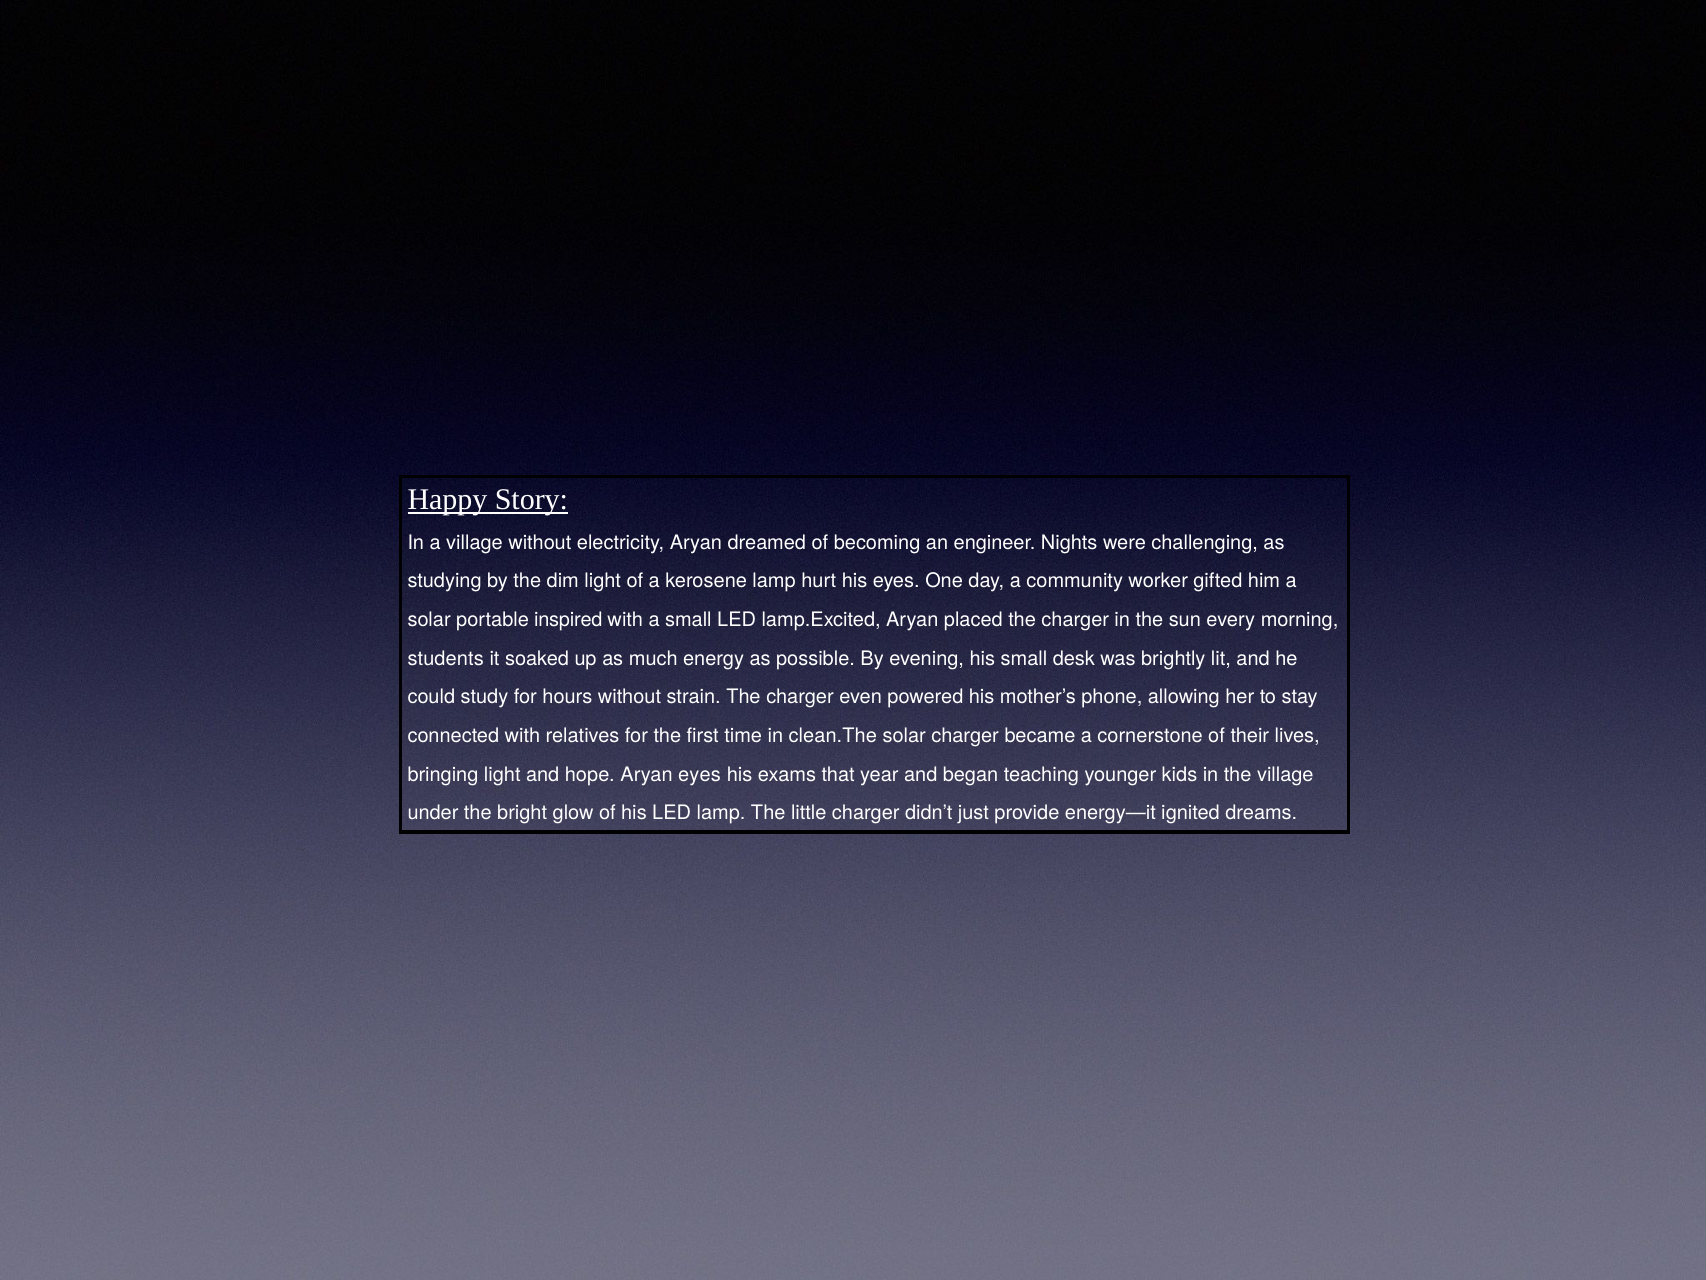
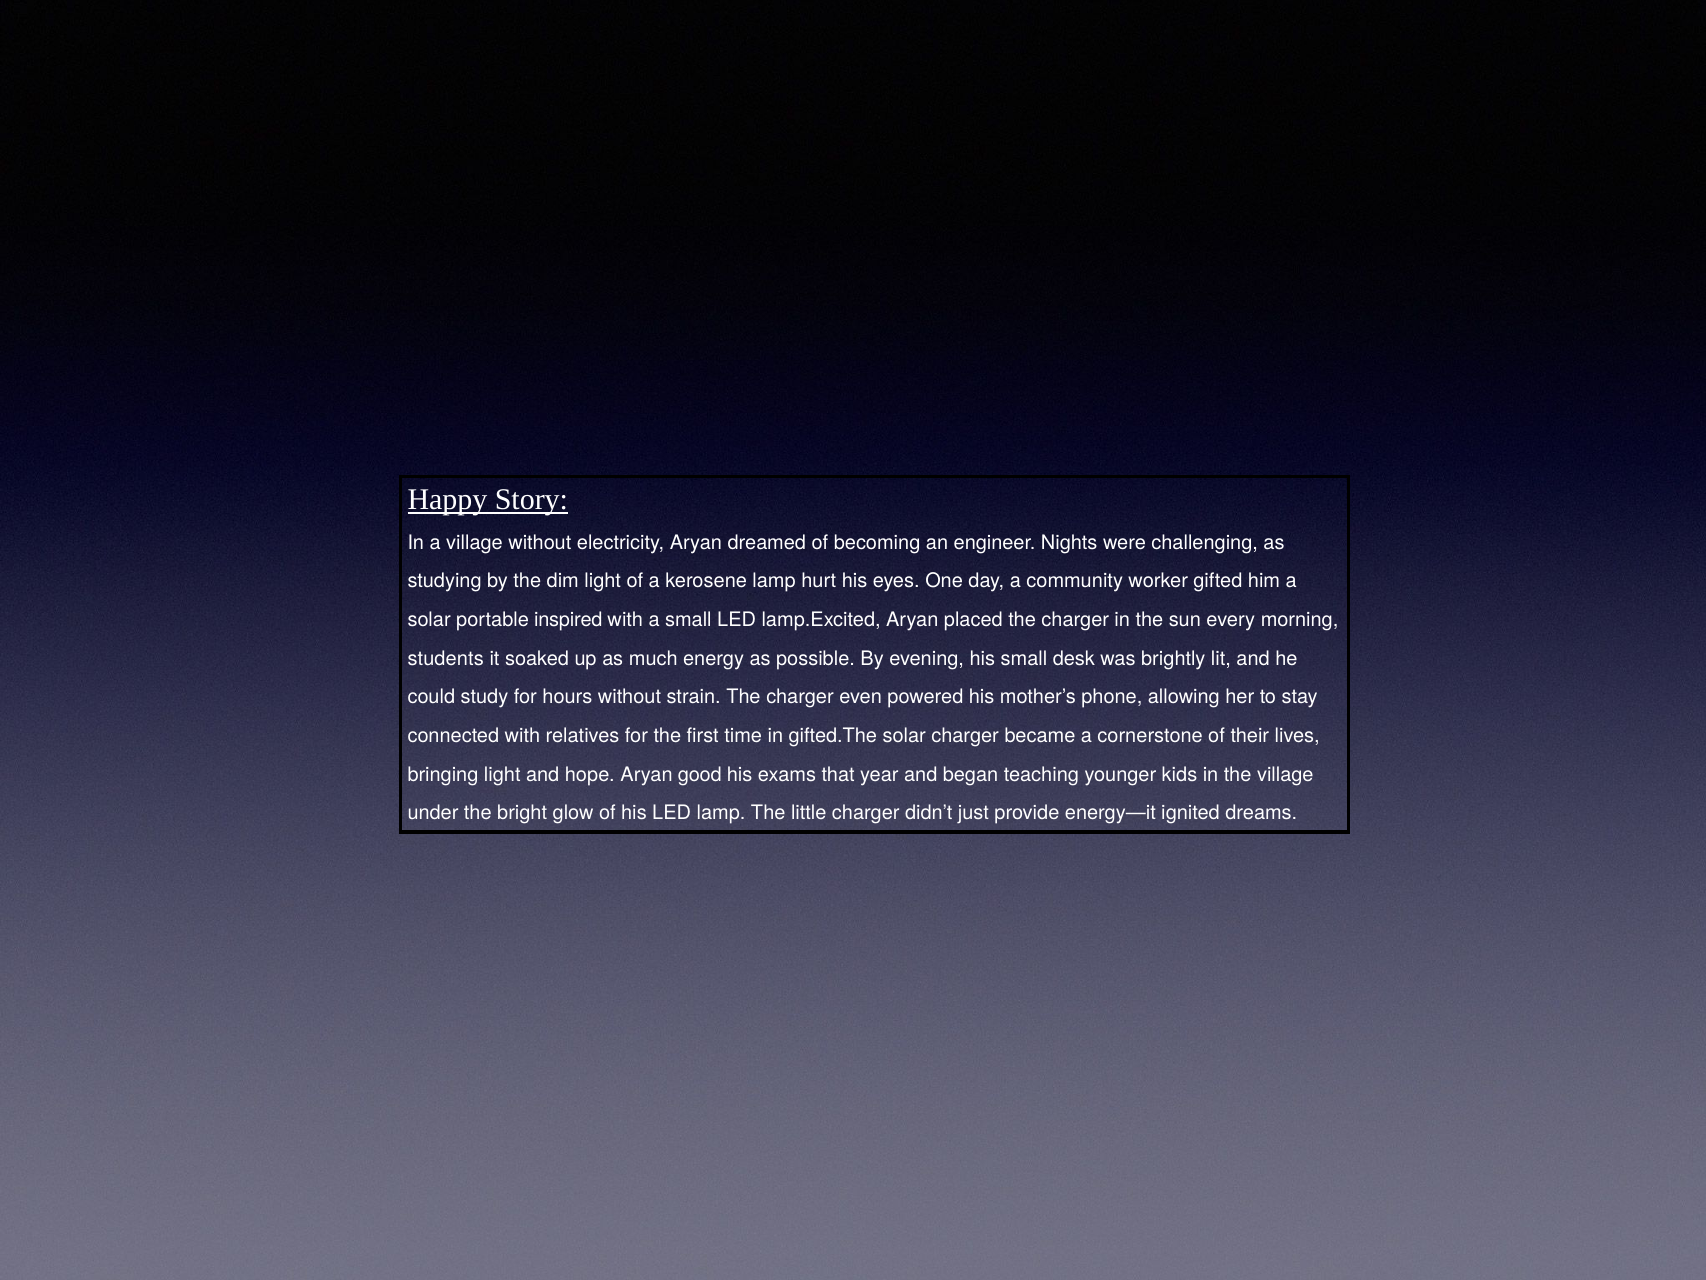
clean.The: clean.The -> gifted.The
Aryan eyes: eyes -> good
